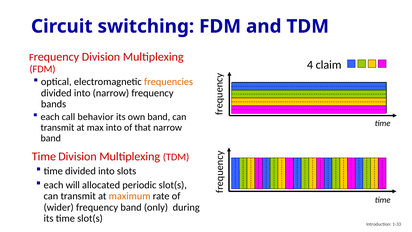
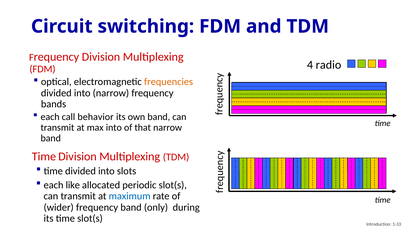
claim: claim -> radio
will: will -> like
maximum colour: orange -> blue
